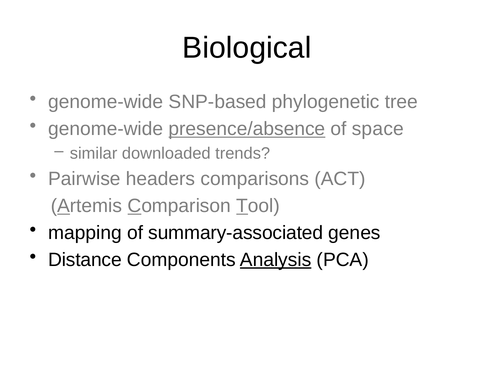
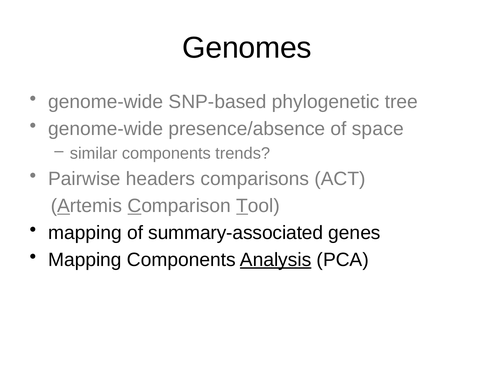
Biological: Biological -> Genomes
presence/absence underline: present -> none
similar downloaded: downloaded -> components
Distance at (85, 259): Distance -> Mapping
